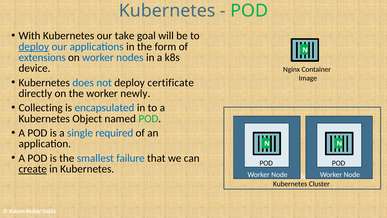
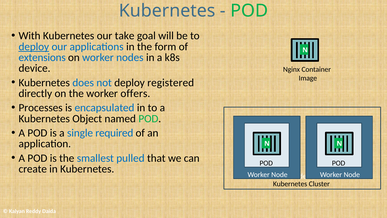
certificate: certificate -> registered
newly: newly -> offers
Collecting: Collecting -> Processes
failure: failure -> pulled
create underline: present -> none
